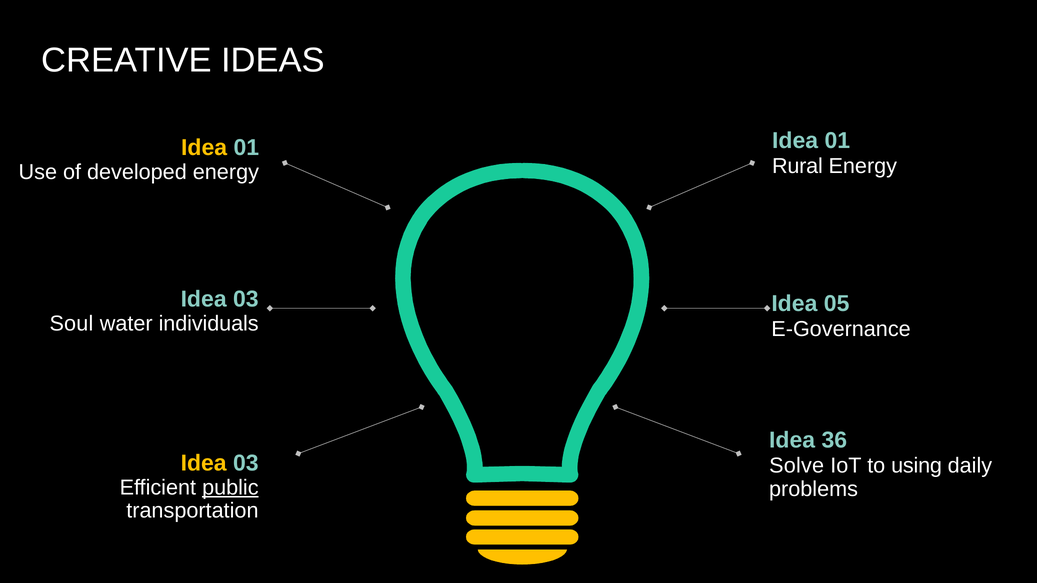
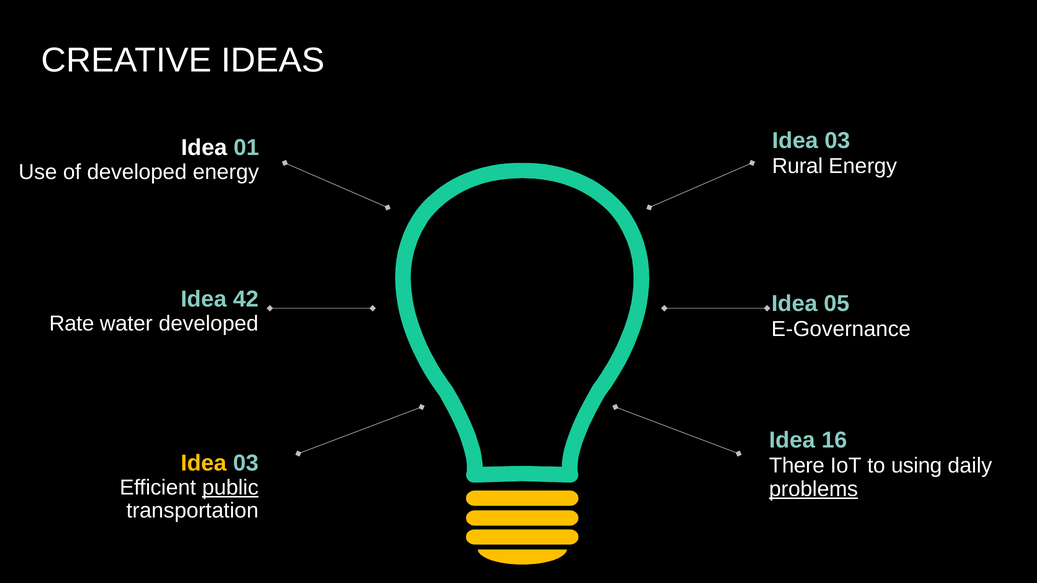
01 at (837, 141): 01 -> 03
Idea at (204, 148) colour: yellow -> white
03 at (246, 299): 03 -> 42
Soul: Soul -> Rate
water individuals: individuals -> developed
36: 36 -> 16
Solve: Solve -> There
problems underline: none -> present
